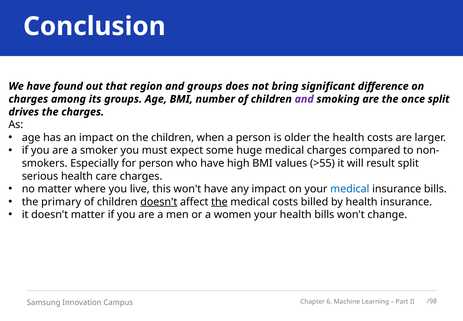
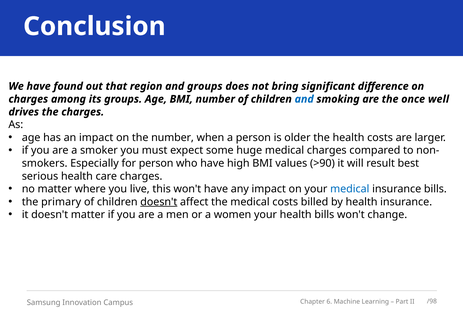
and at (304, 99) colour: purple -> blue
once split: split -> well
the children: children -> number
>55: >55 -> >90
result split: split -> best
the at (219, 202) underline: present -> none
